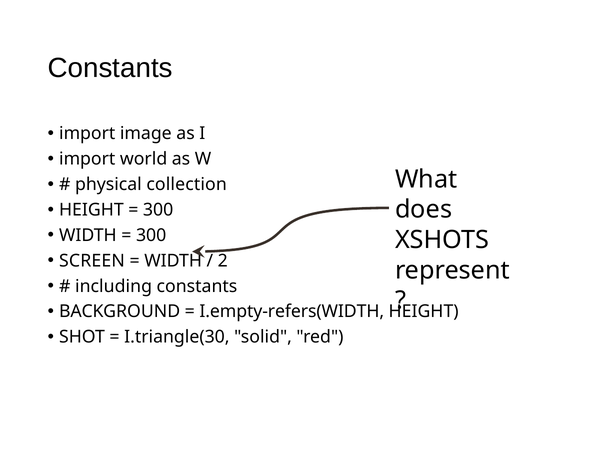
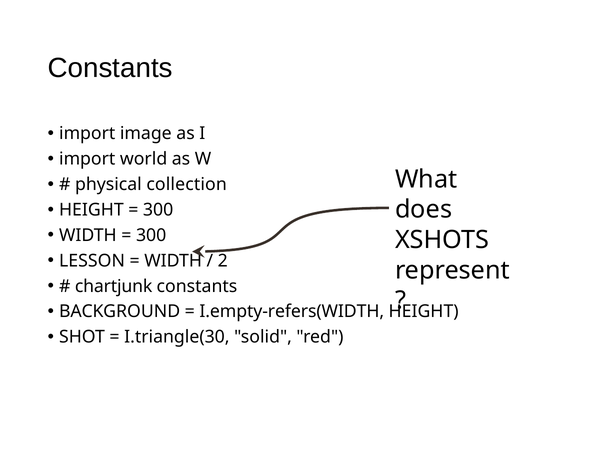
SCREEN: SCREEN -> LESSON
including: including -> chartjunk
